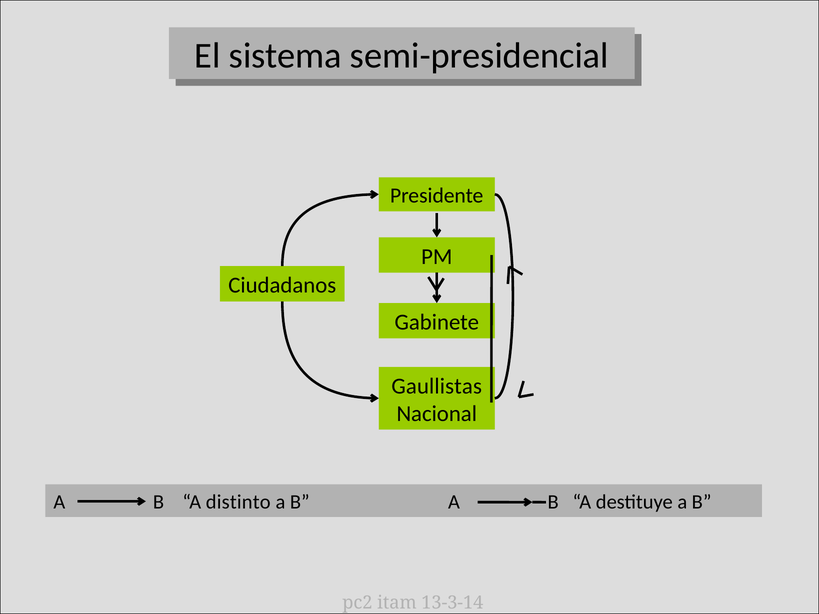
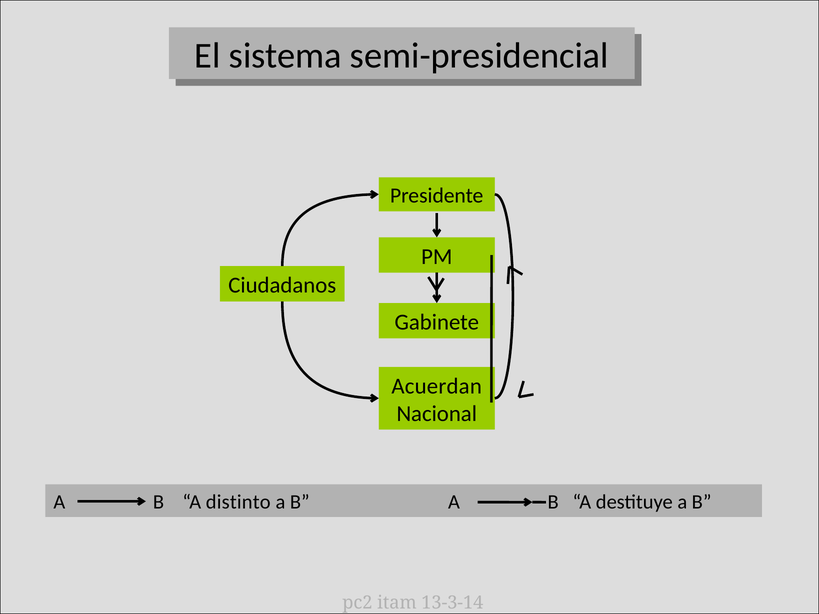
Gaullistas: Gaullistas -> Acuerdan
